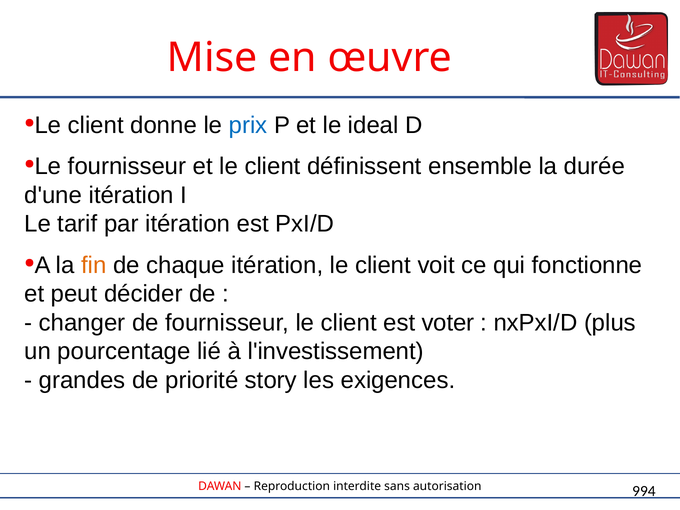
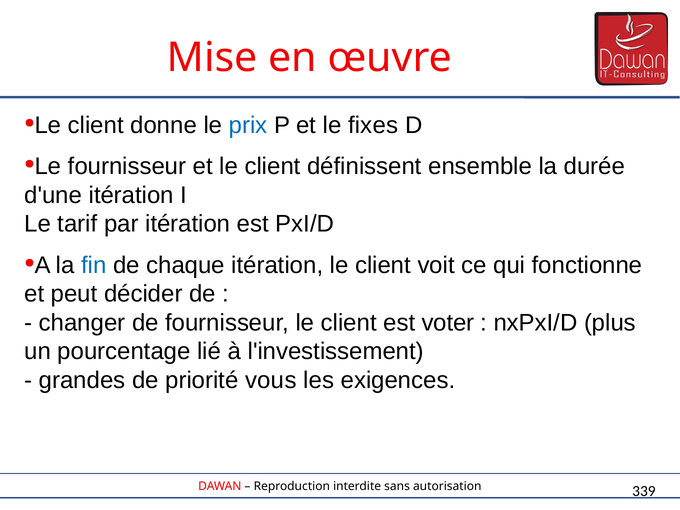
ideal: ideal -> ﬁxes
fin colour: orange -> blue
story: story -> vous
994: 994 -> 339
